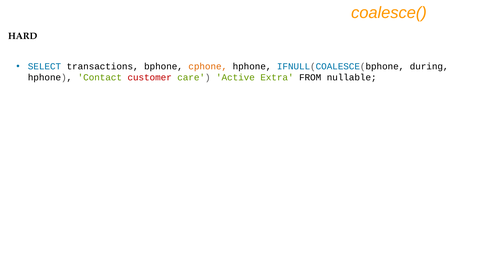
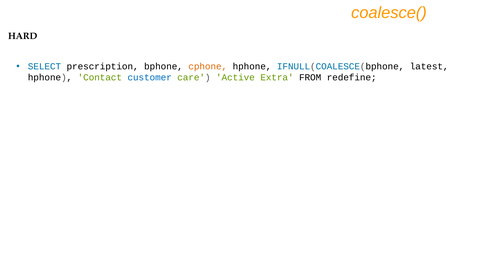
transactions: transactions -> prescription
during: during -> latest
customer colour: red -> blue
nullable: nullable -> redefine
